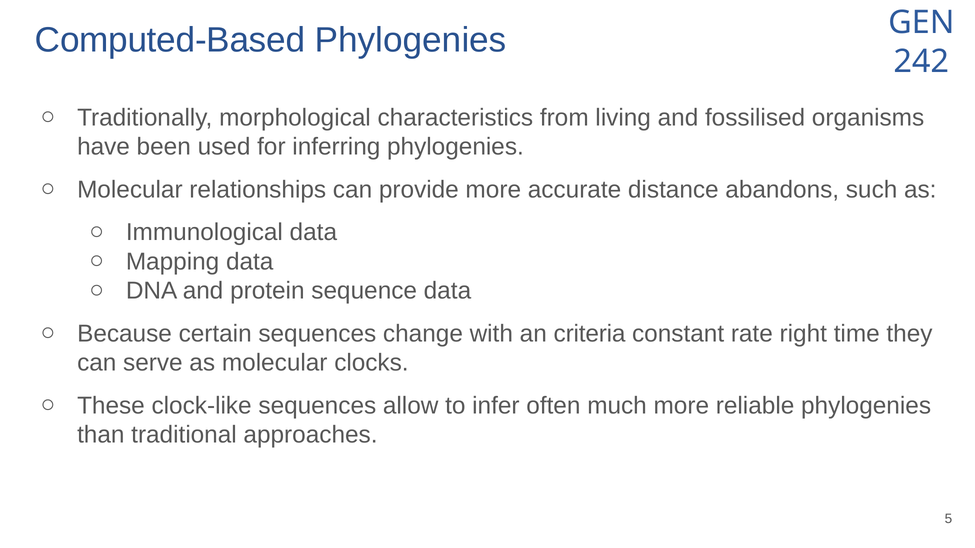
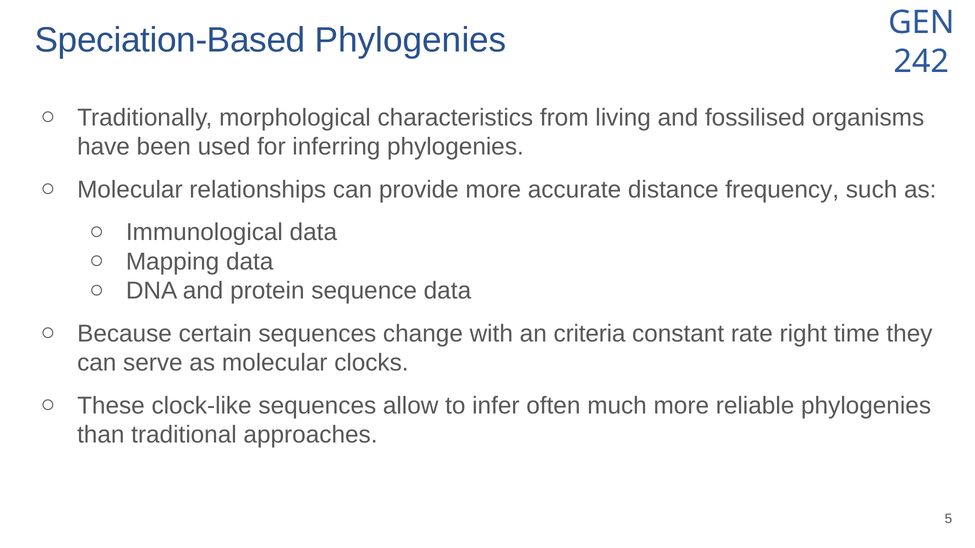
Computed-Based: Computed-Based -> Speciation-Based
abandons: abandons -> frequency
